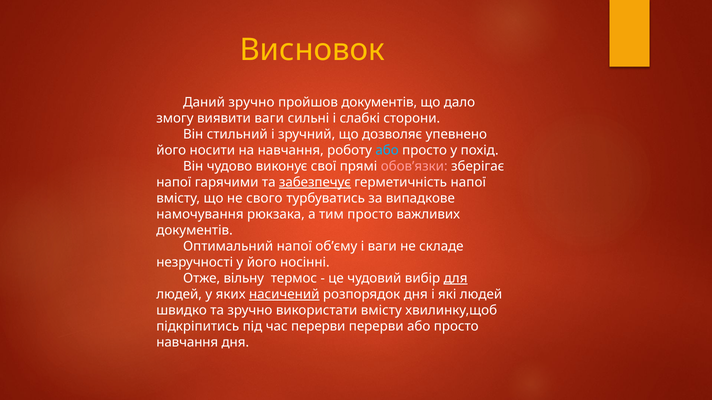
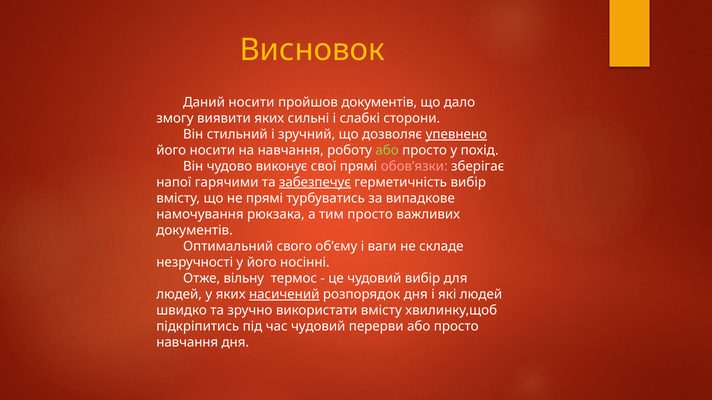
Даний зручно: зручно -> носити
виявити ваги: ваги -> яких
упевнено underline: none -> present
або at (387, 151) colour: light blue -> light green
герметичність напої: напої -> вибір
не свого: свого -> прямі
Оптимальний напої: напої -> свого
для underline: present -> none
час перерви: перерви -> чудовий
